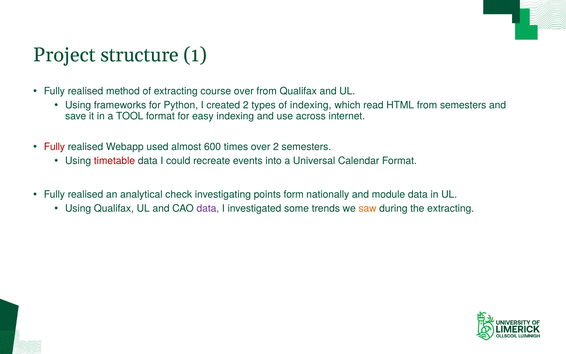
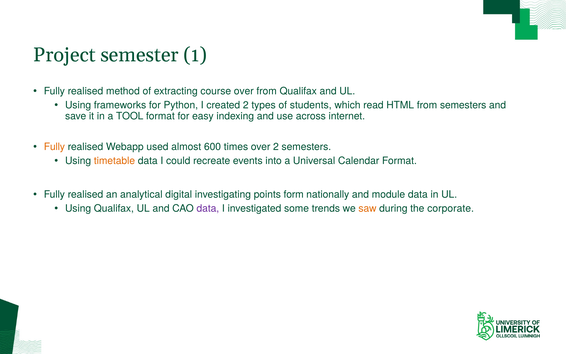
structure: structure -> semester
of indexing: indexing -> students
Fully at (54, 147) colour: red -> orange
timetable colour: red -> orange
check: check -> digital
the extracting: extracting -> corporate
